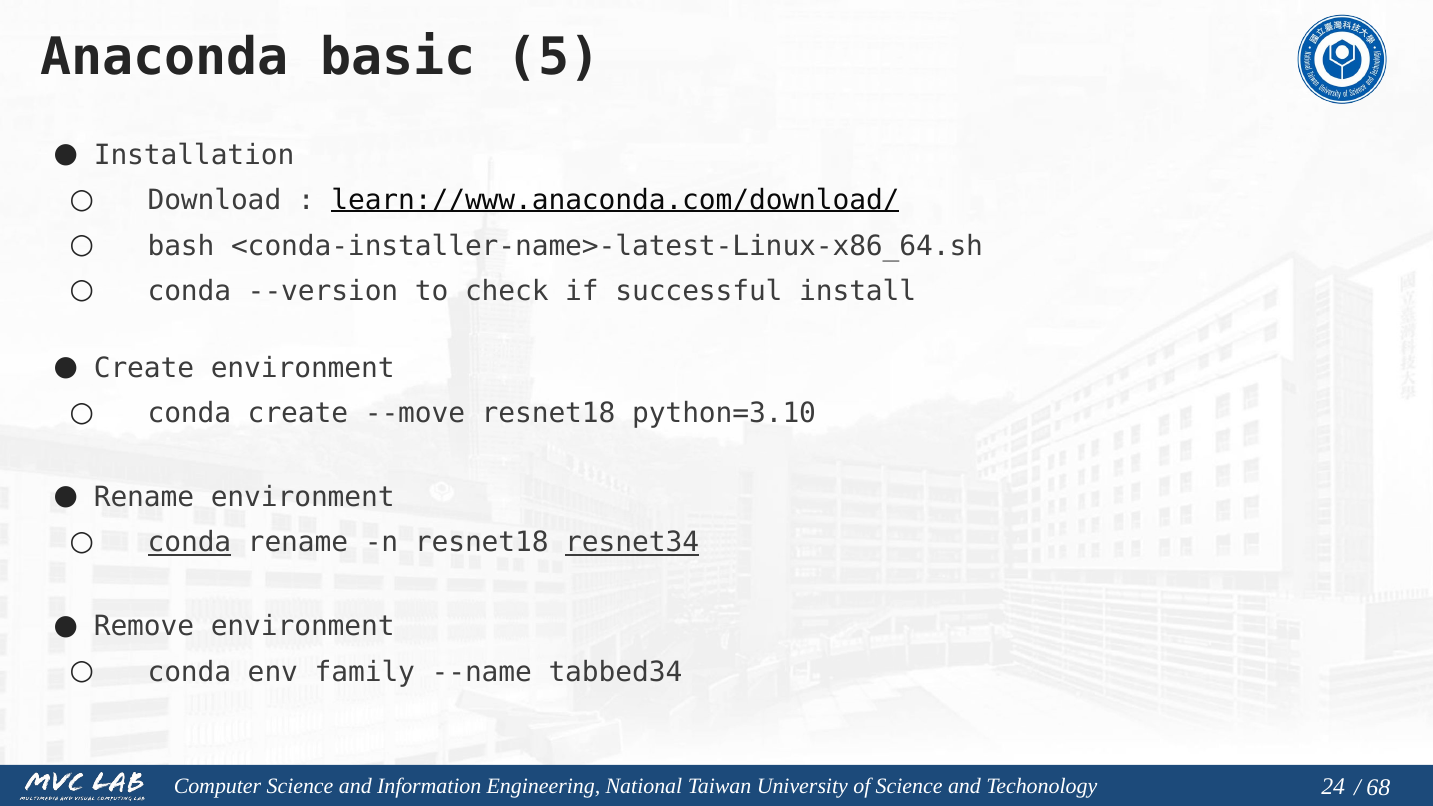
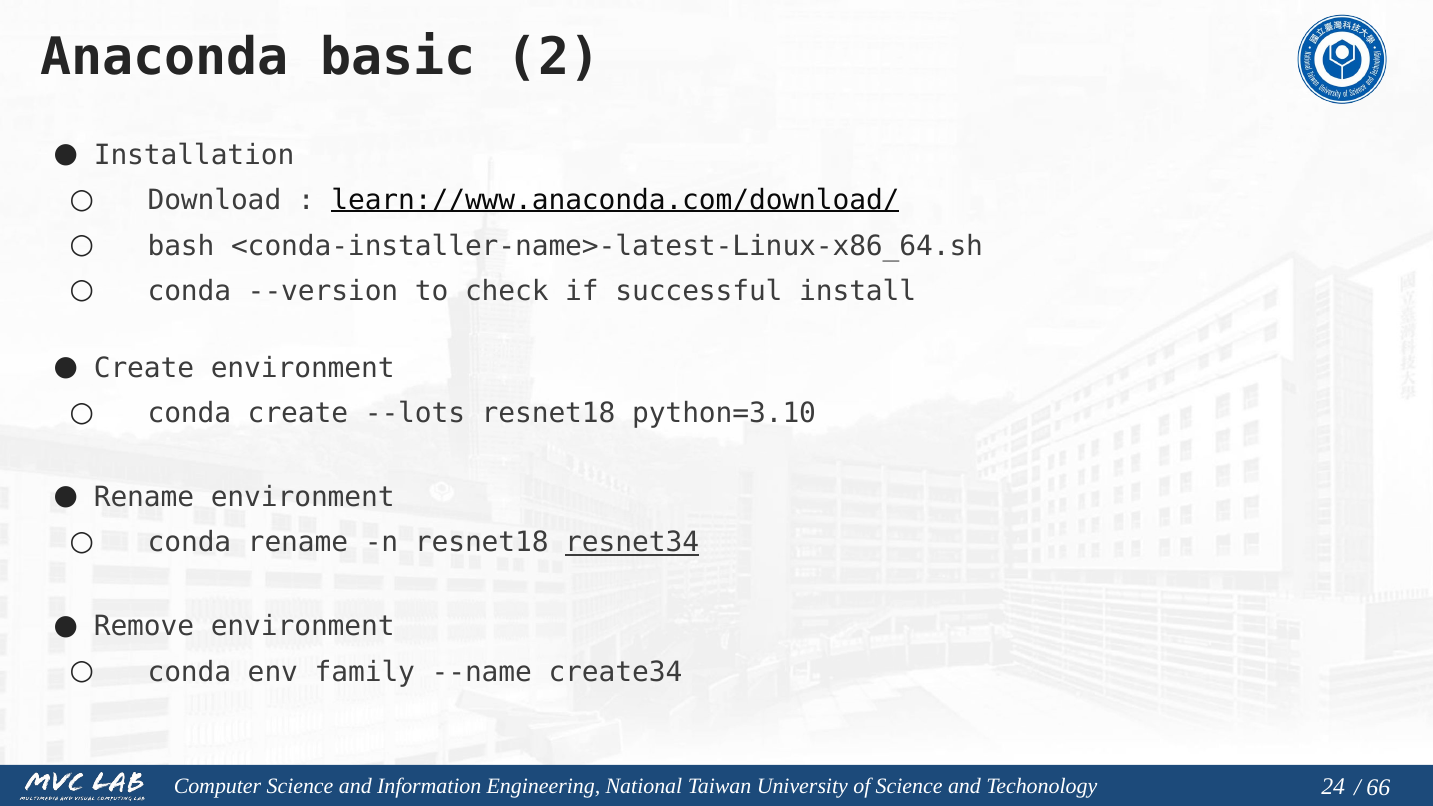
5: 5 -> 2
--move: --move -> --lots
conda at (189, 543) underline: present -> none
tabbed34: tabbed34 -> create34
68: 68 -> 66
